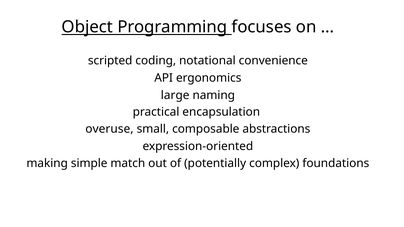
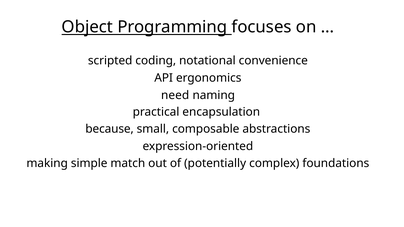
large: large -> need
overuse: overuse -> because
